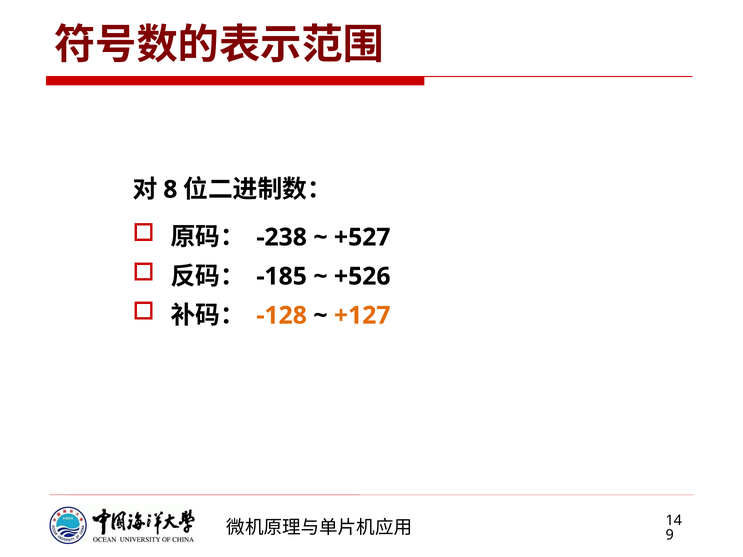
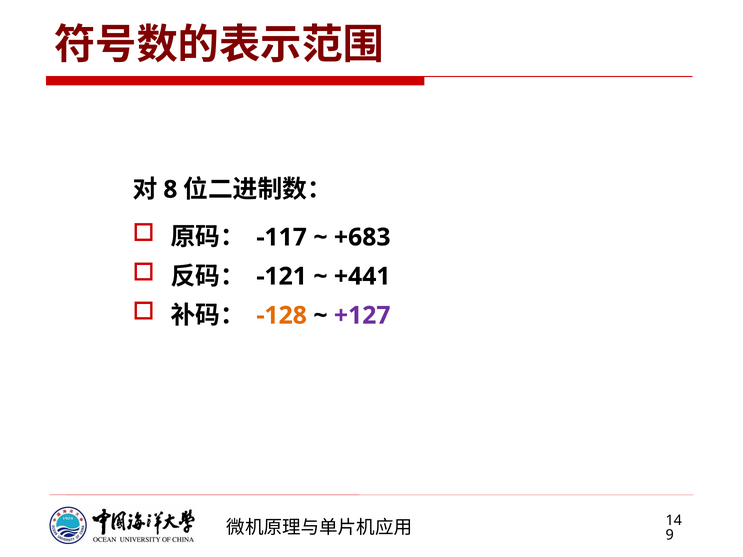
-238: -238 -> -117
+527: +527 -> +683
-185: -185 -> -121
+526: +526 -> +441
+127 colour: orange -> purple
